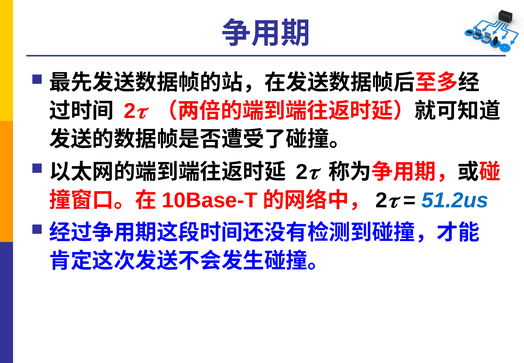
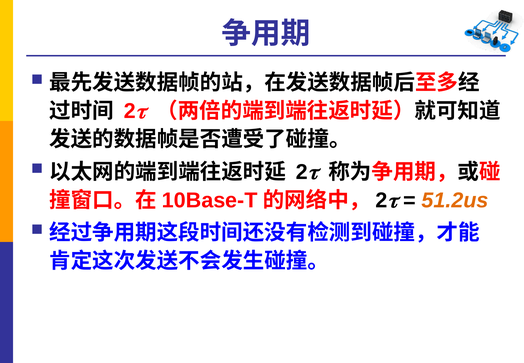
51.2us colour: blue -> orange
